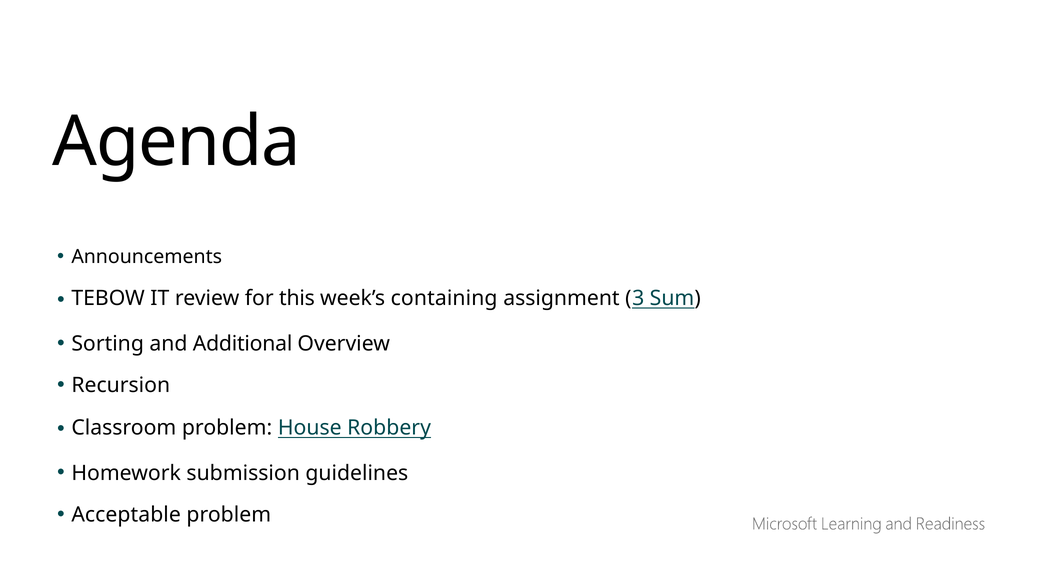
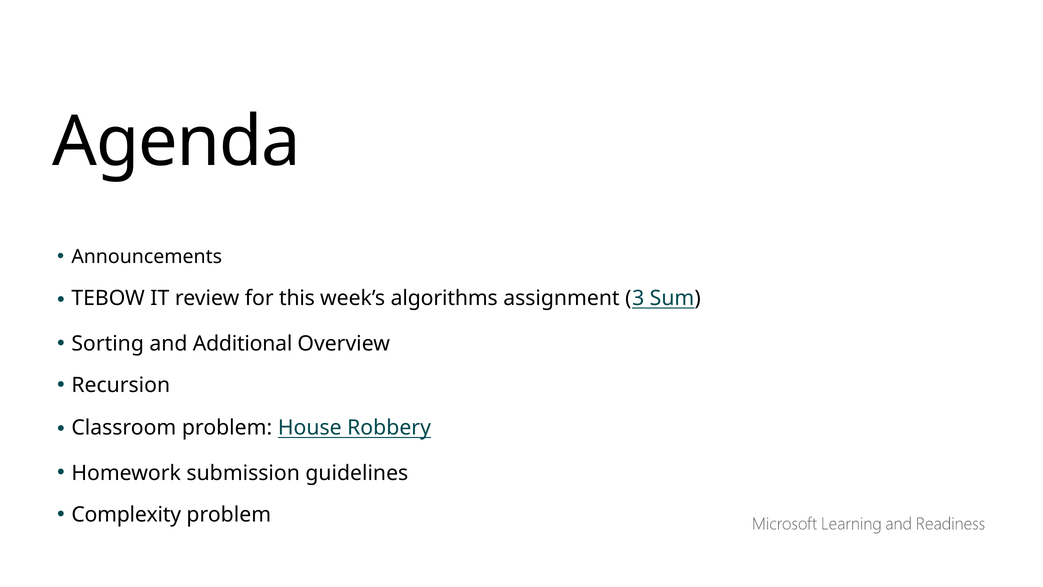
containing: containing -> algorithms
Acceptable: Acceptable -> Complexity
